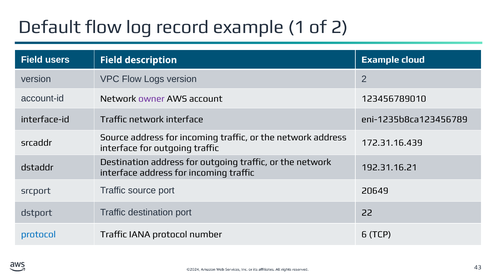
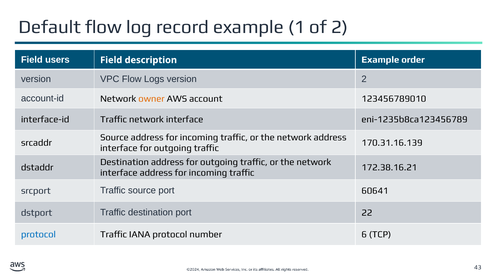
cloud: cloud -> order
owner colour: purple -> orange
172.31.16.439: 172.31.16.439 -> 170.31.16.139
192.31.16.21: 192.31.16.21 -> 172.38.16.21
20649: 20649 -> 60641
